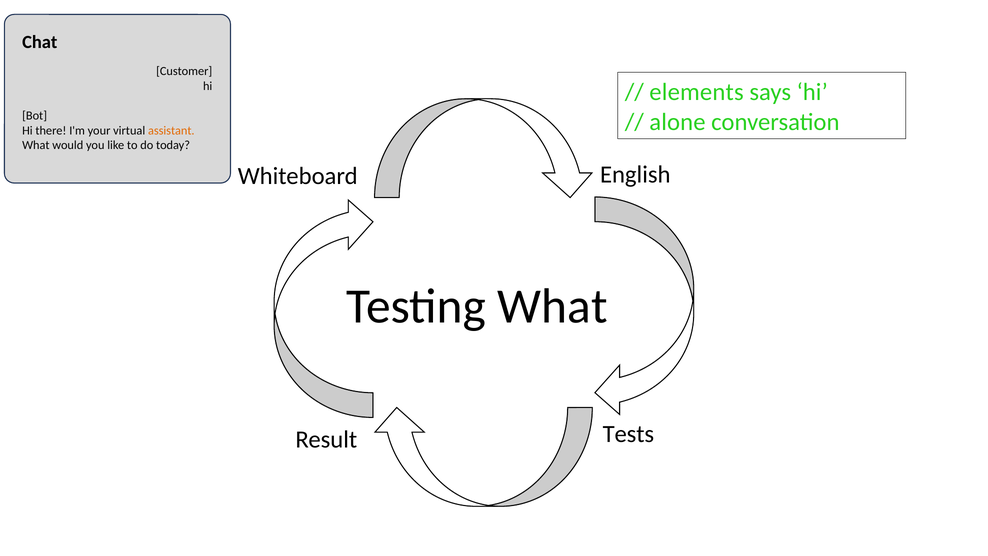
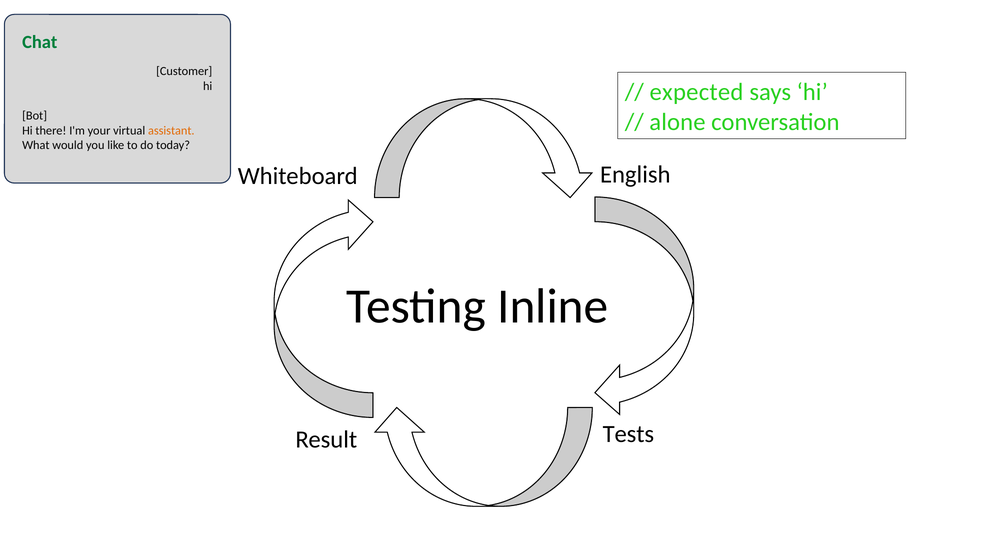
Chat colour: black -> green
elements: elements -> expected
Testing What: What -> Inline
